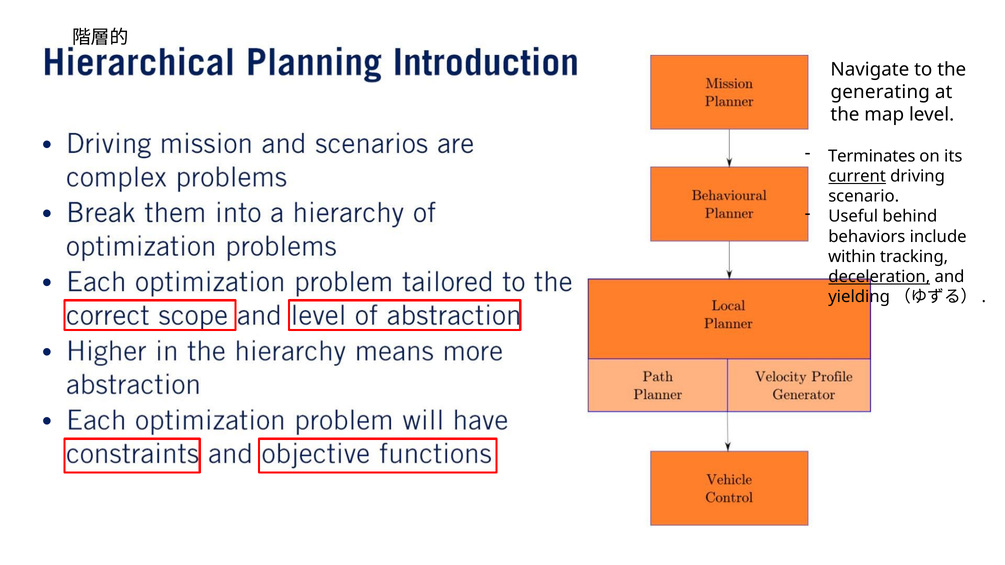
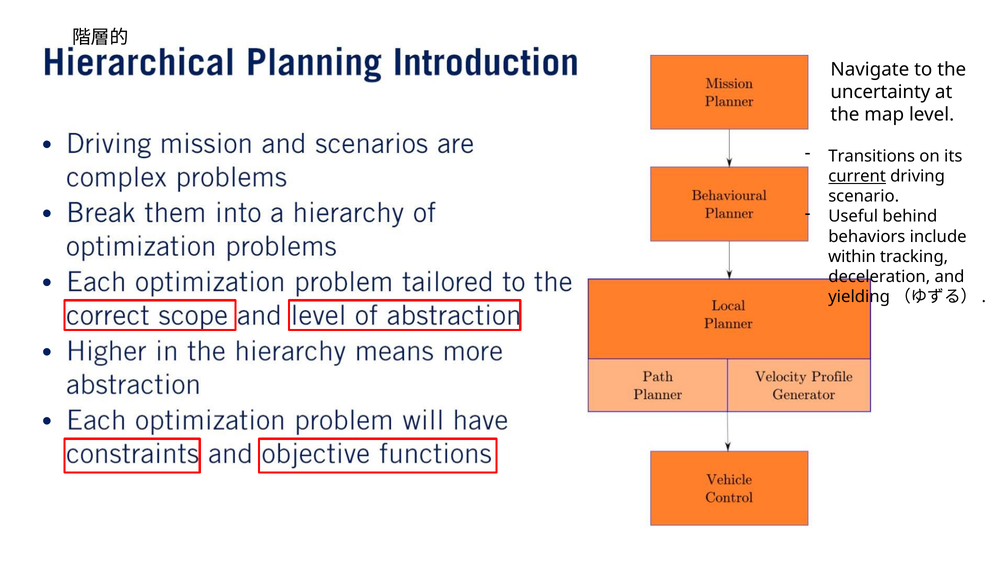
generating: generating -> uncertainty
Terminates: Terminates -> Transitions
deceleration underline: present -> none
